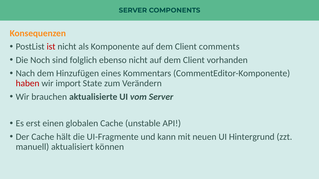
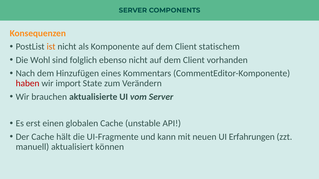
ist colour: red -> orange
comments: comments -> statischem
Noch: Noch -> Wohl
Hintergrund: Hintergrund -> Erfahrungen
